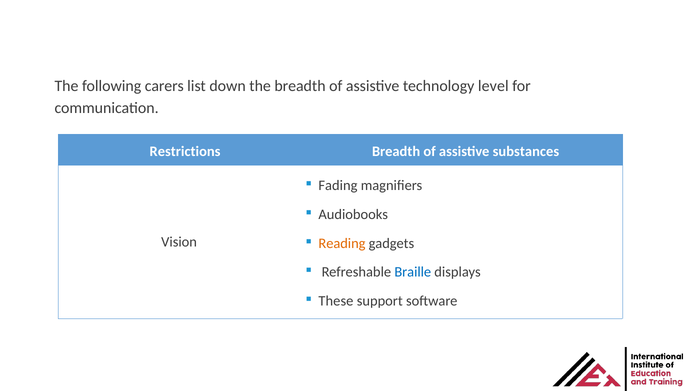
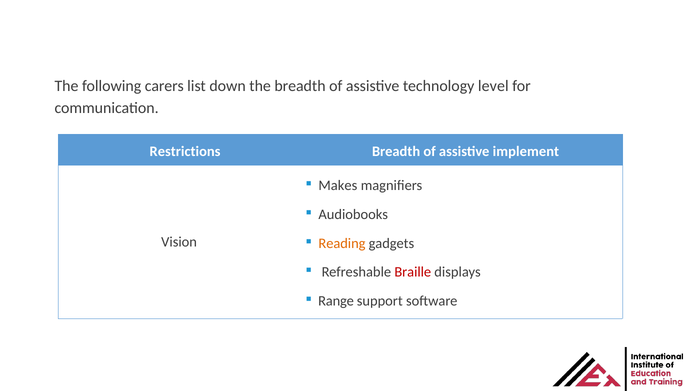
substances: substances -> implement
Fading: Fading -> Makes
Braille colour: blue -> red
These: These -> Range
